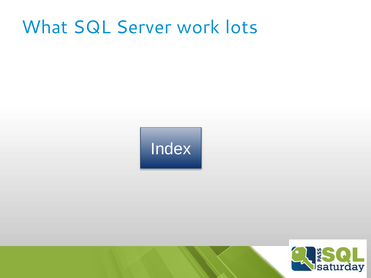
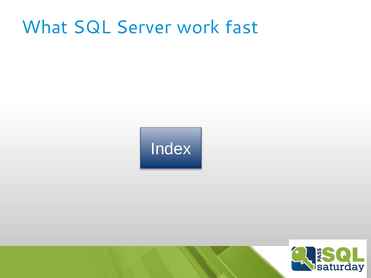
lots: lots -> fast
